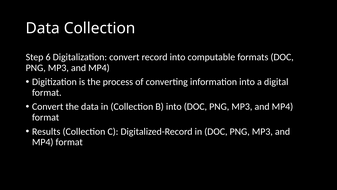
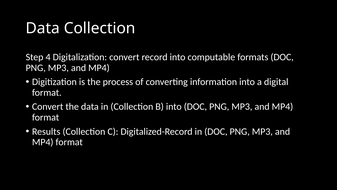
6: 6 -> 4
